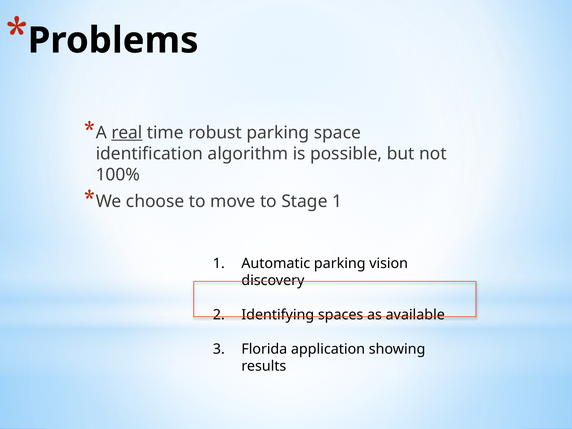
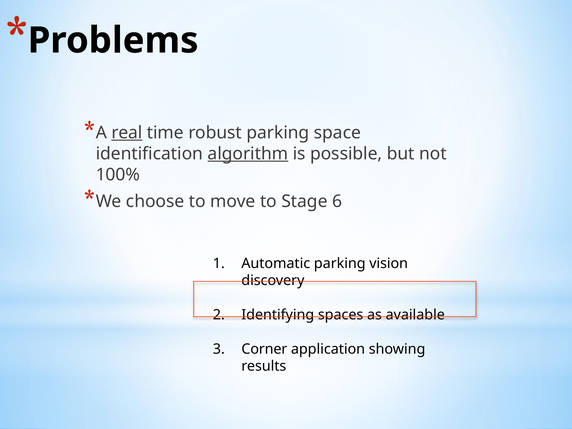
algorithm underline: none -> present
Stage 1: 1 -> 6
Florida: Florida -> Corner
